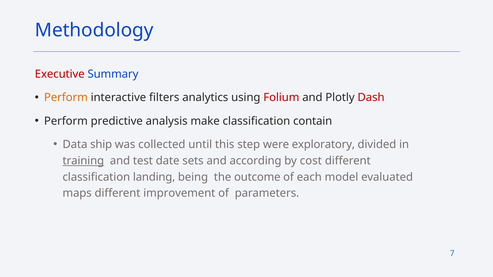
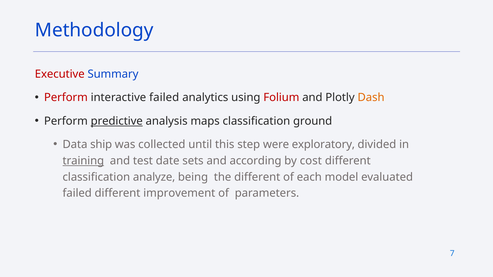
Perform at (66, 98) colour: orange -> red
interactive filters: filters -> failed
Dash colour: red -> orange
predictive underline: none -> present
make: make -> maps
contain: contain -> ground
landing: landing -> analyze
the outcome: outcome -> different
maps at (77, 193): maps -> failed
